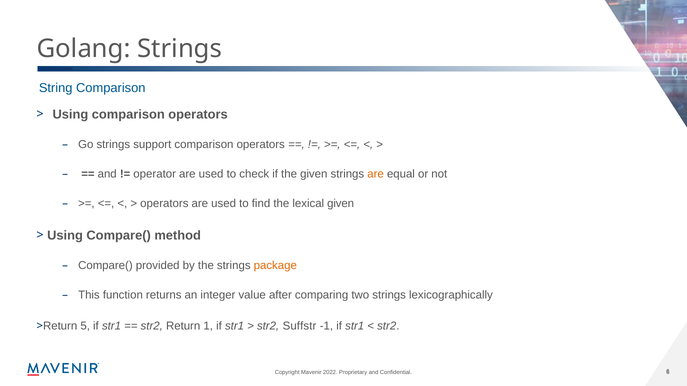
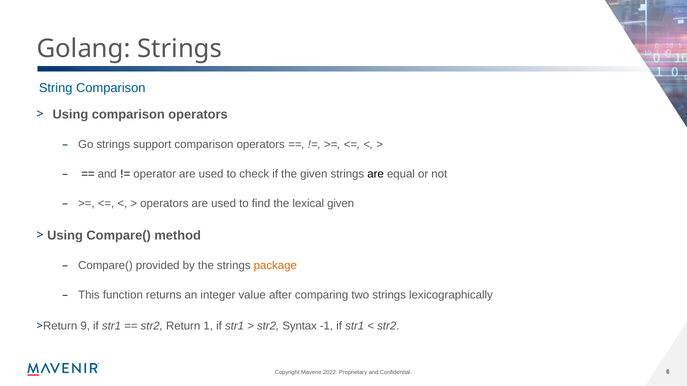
are at (376, 174) colour: orange -> black
5: 5 -> 9
Suffstr: Suffstr -> Syntax
